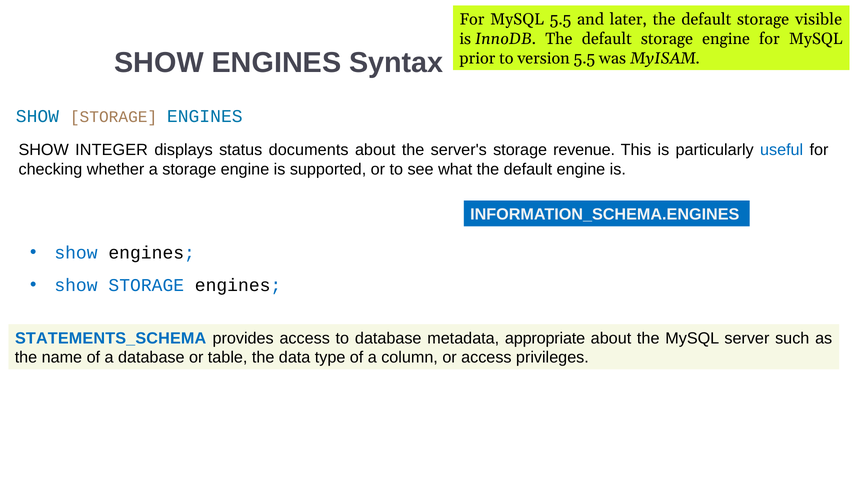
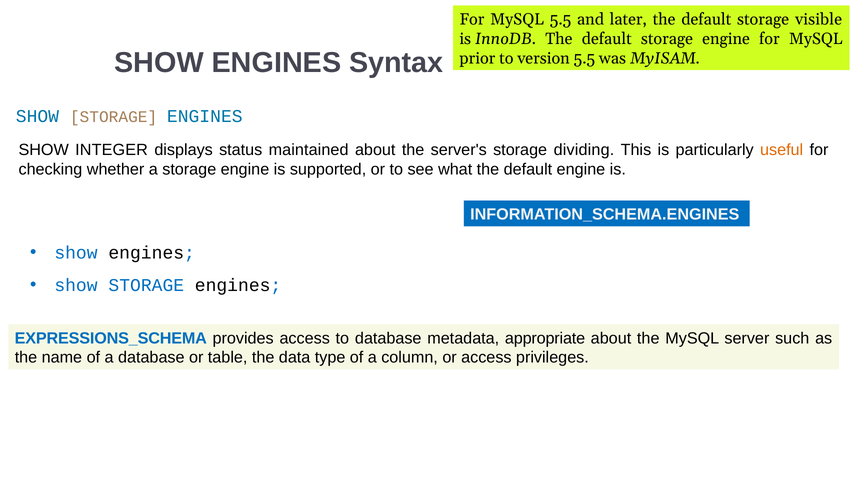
documents: documents -> maintained
revenue: revenue -> dividing
useful colour: blue -> orange
STATEMENTS_SCHEMA: STATEMENTS_SCHEMA -> EXPRESSIONS_SCHEMA
